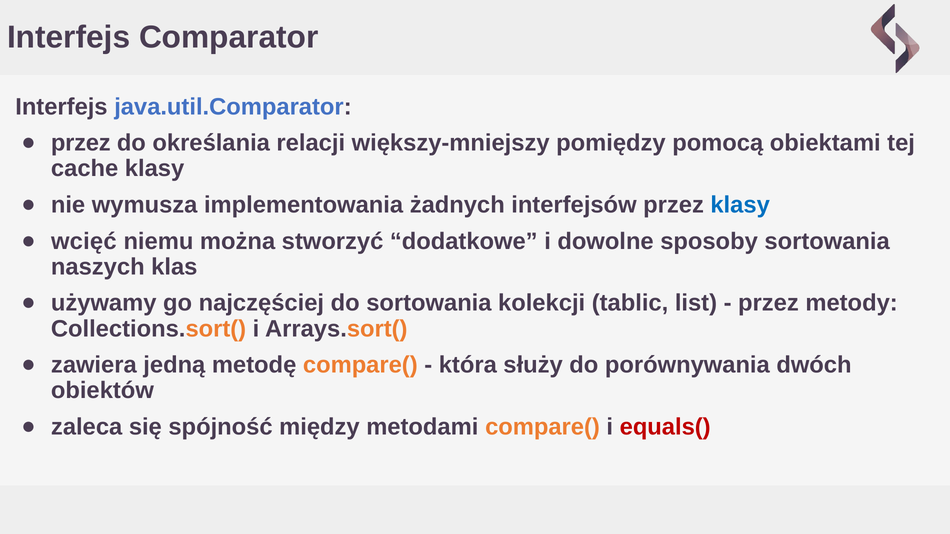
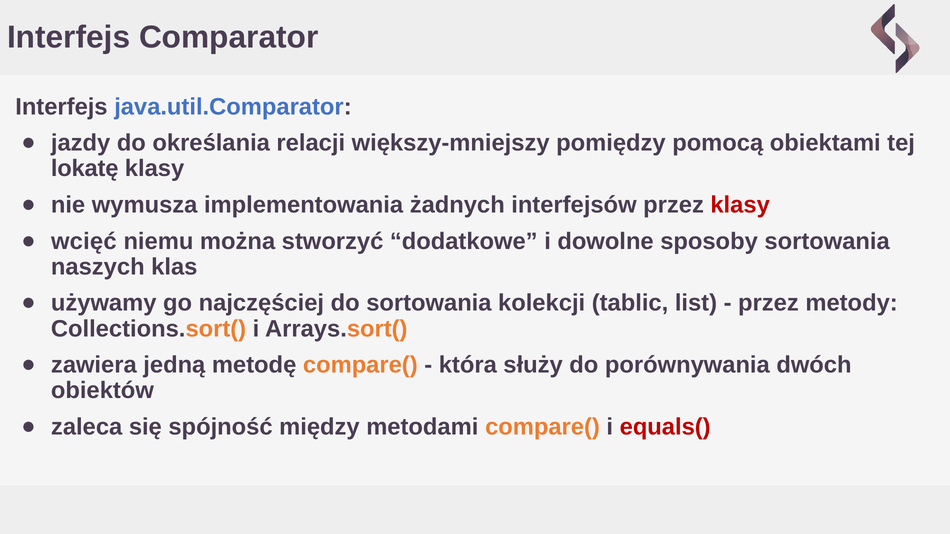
przez at (81, 143): przez -> jazdy
cache: cache -> lokatę
klasy at (740, 205) colour: blue -> red
